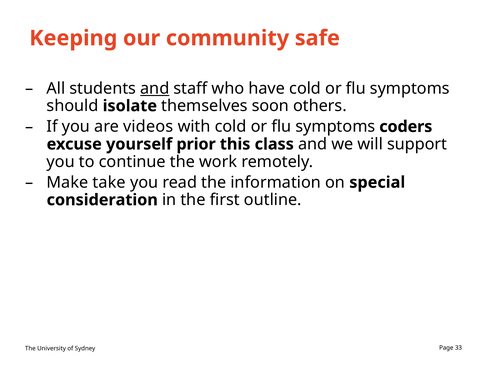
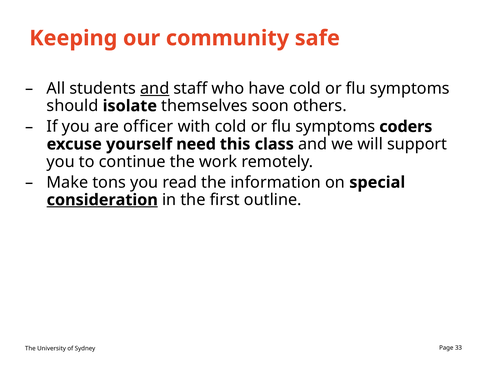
videos: videos -> officer
prior: prior -> need
take: take -> tons
consideration underline: none -> present
